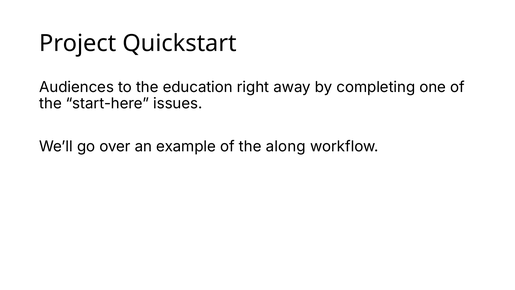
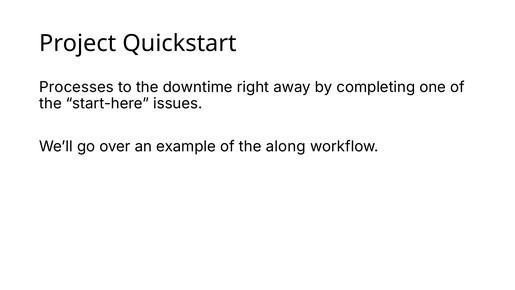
Audiences: Audiences -> Processes
education: education -> downtime
